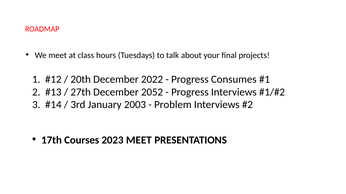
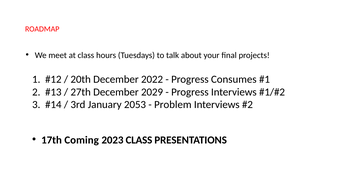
2052: 2052 -> 2029
2003: 2003 -> 2053
Courses: Courses -> Coming
2023 MEET: MEET -> CLASS
